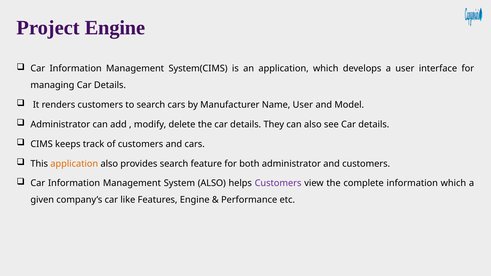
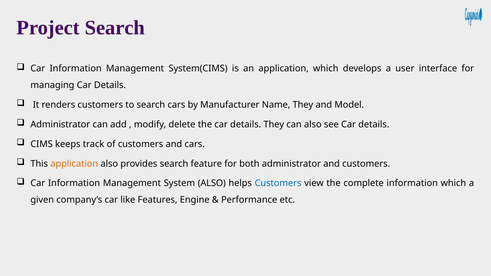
Project Engine: Engine -> Search
Name User: User -> They
Customers at (278, 183) colour: purple -> blue
